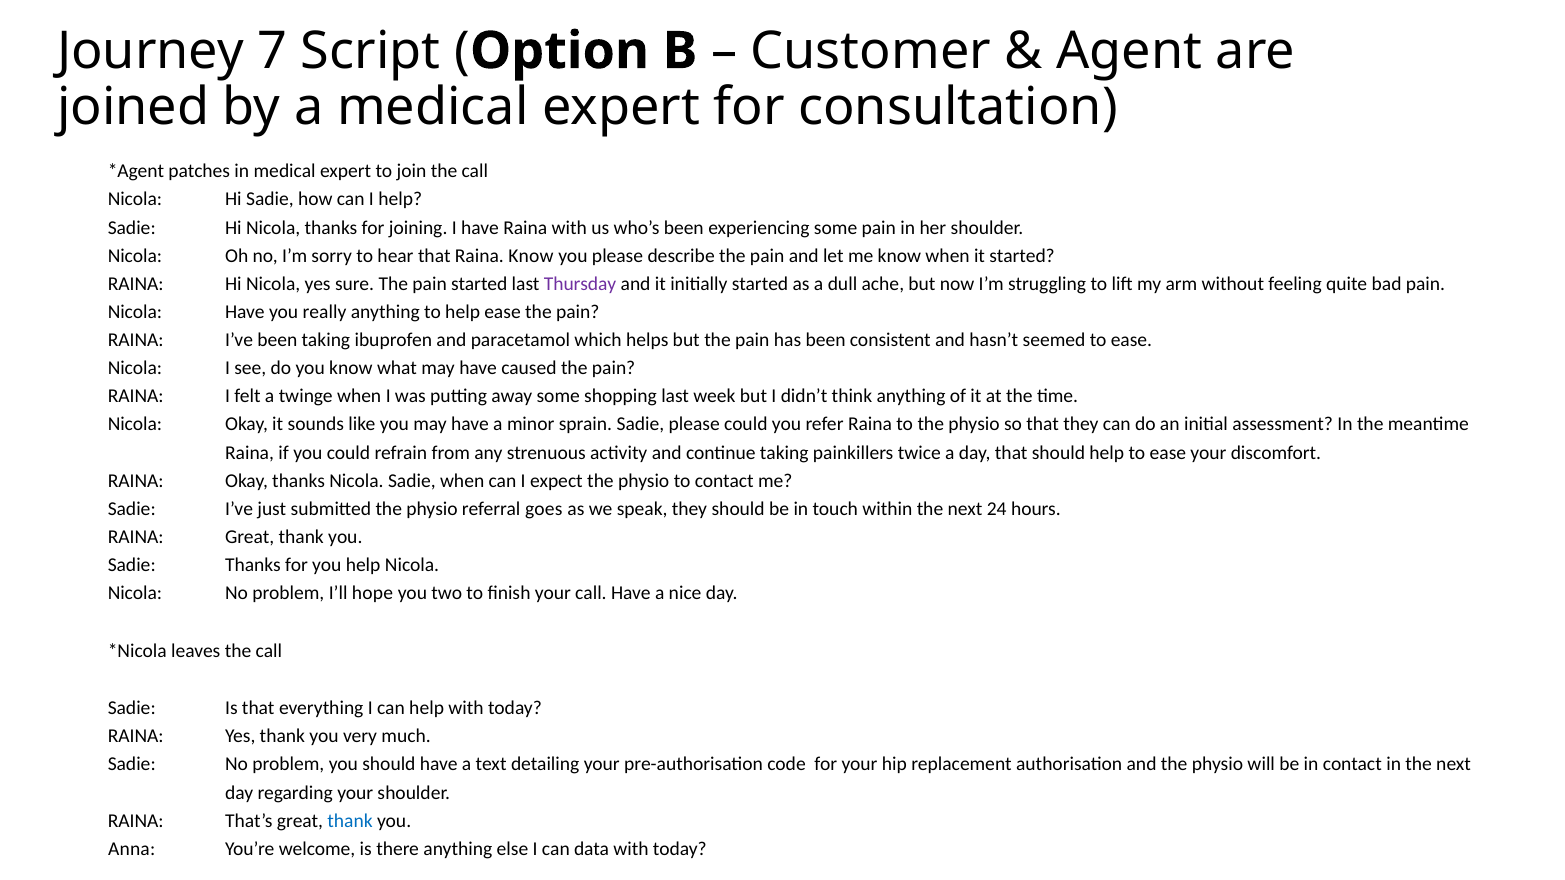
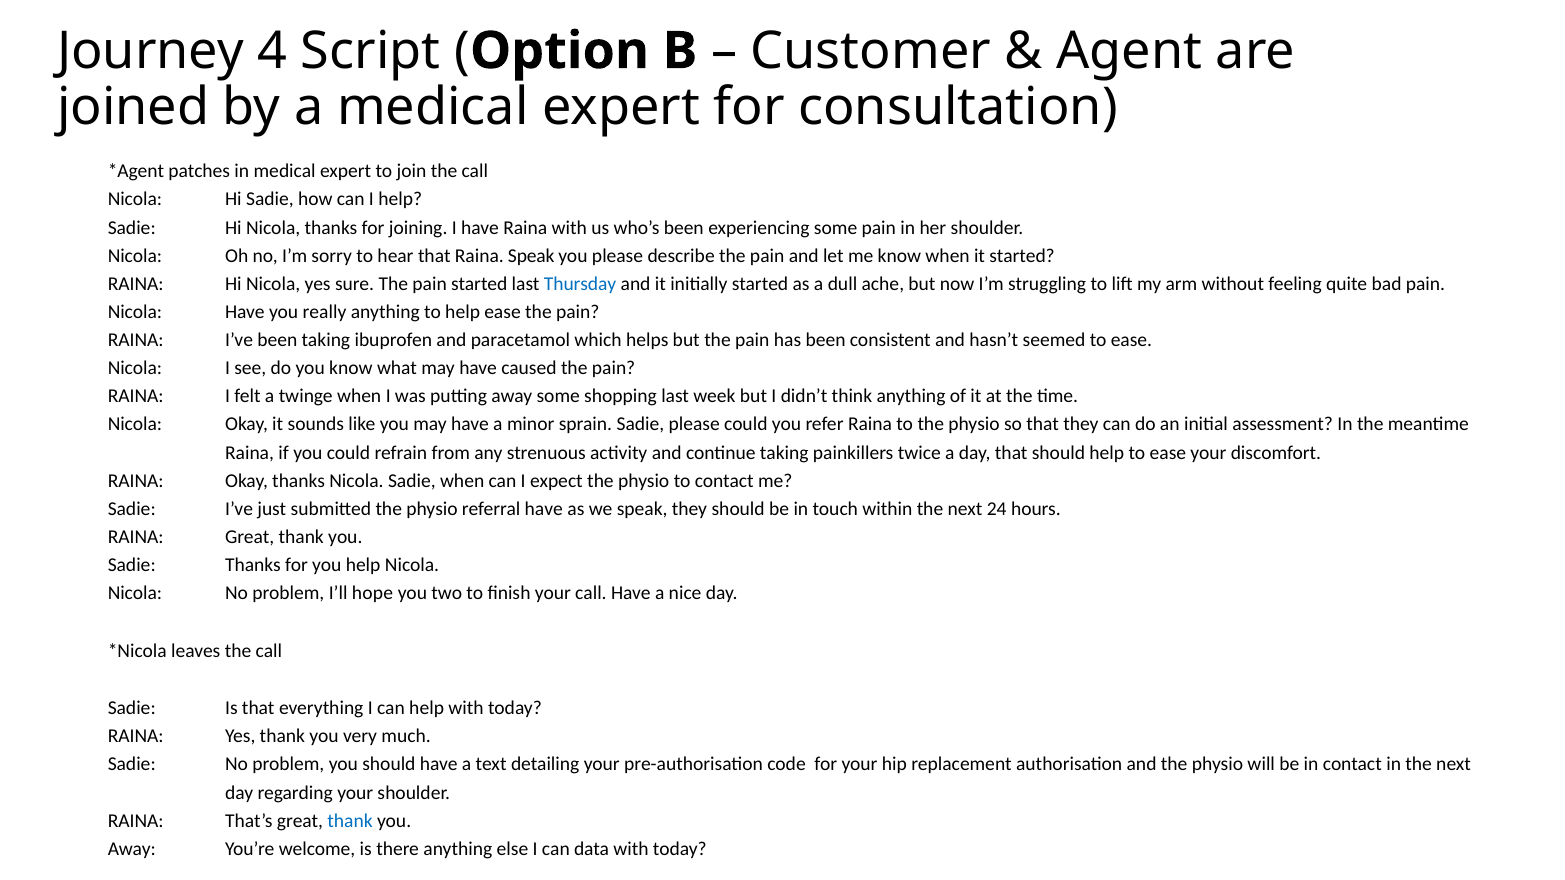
7: 7 -> 4
Raina Know: Know -> Speak
Thursday colour: purple -> blue
referral goes: goes -> have
Anna at (132, 849): Anna -> Away
